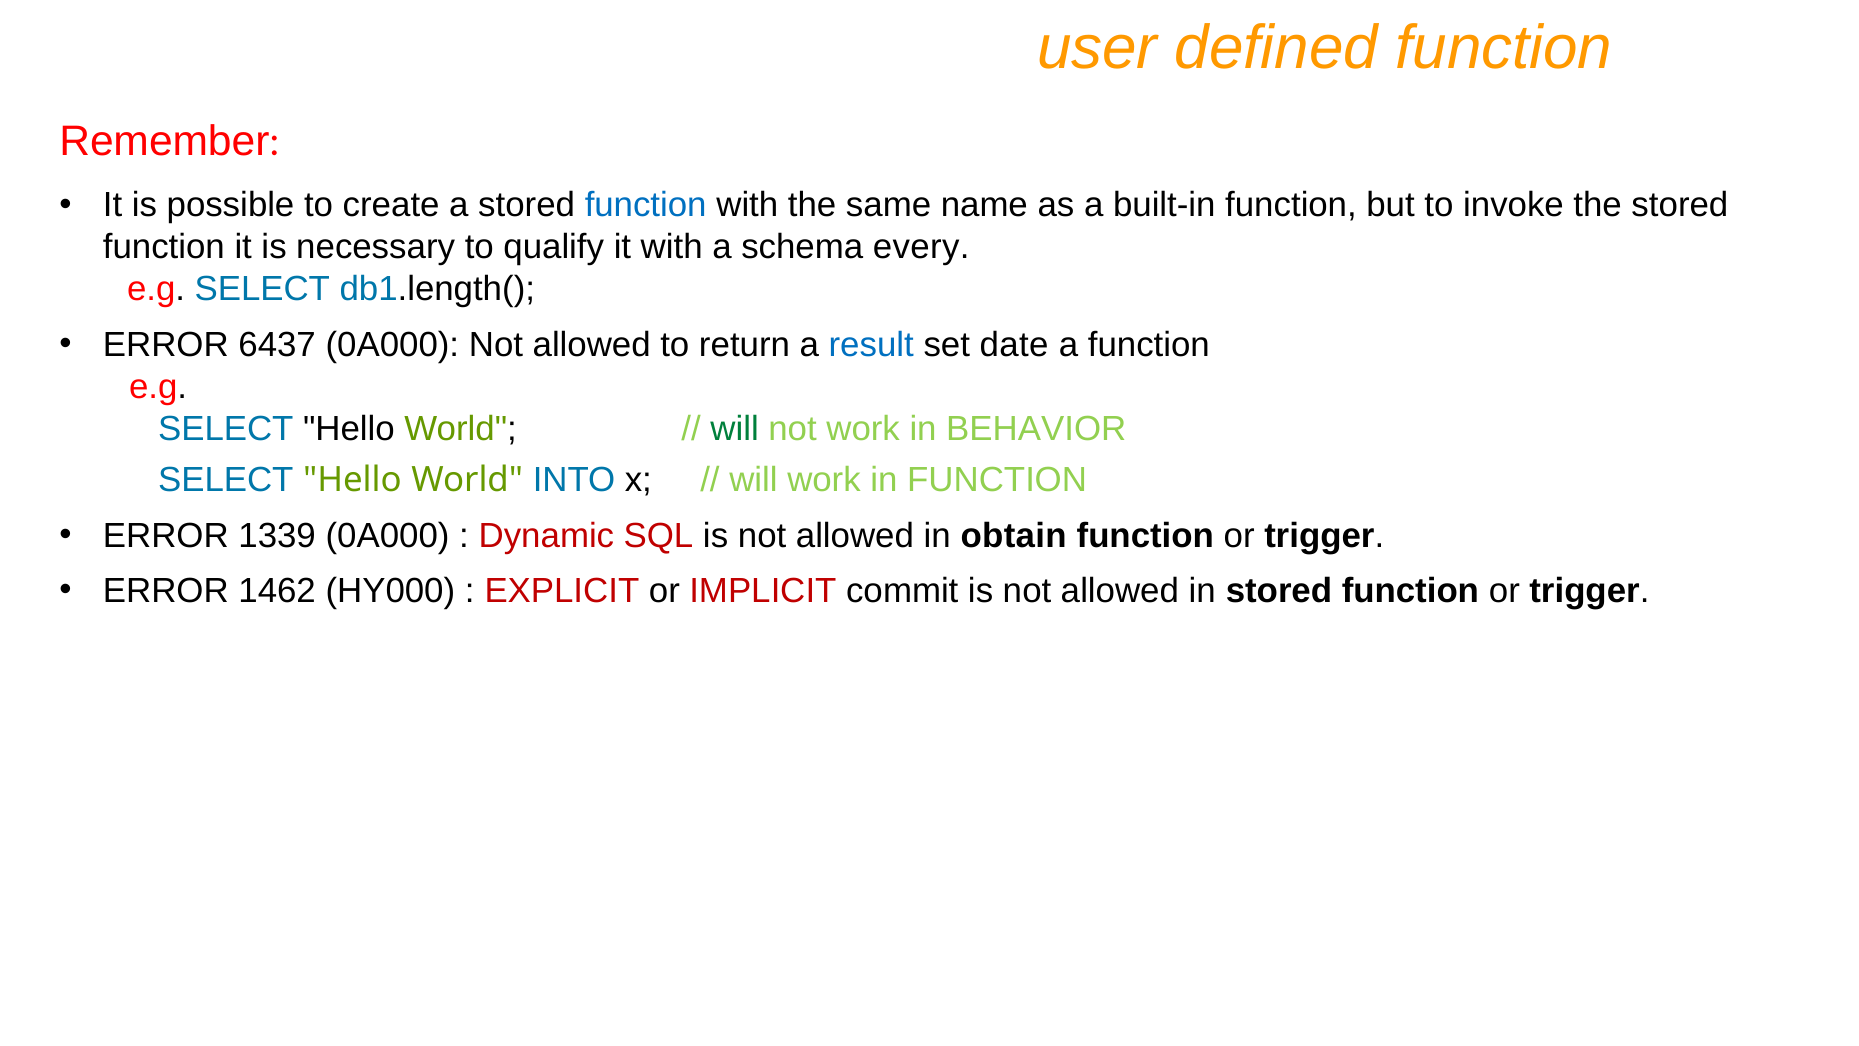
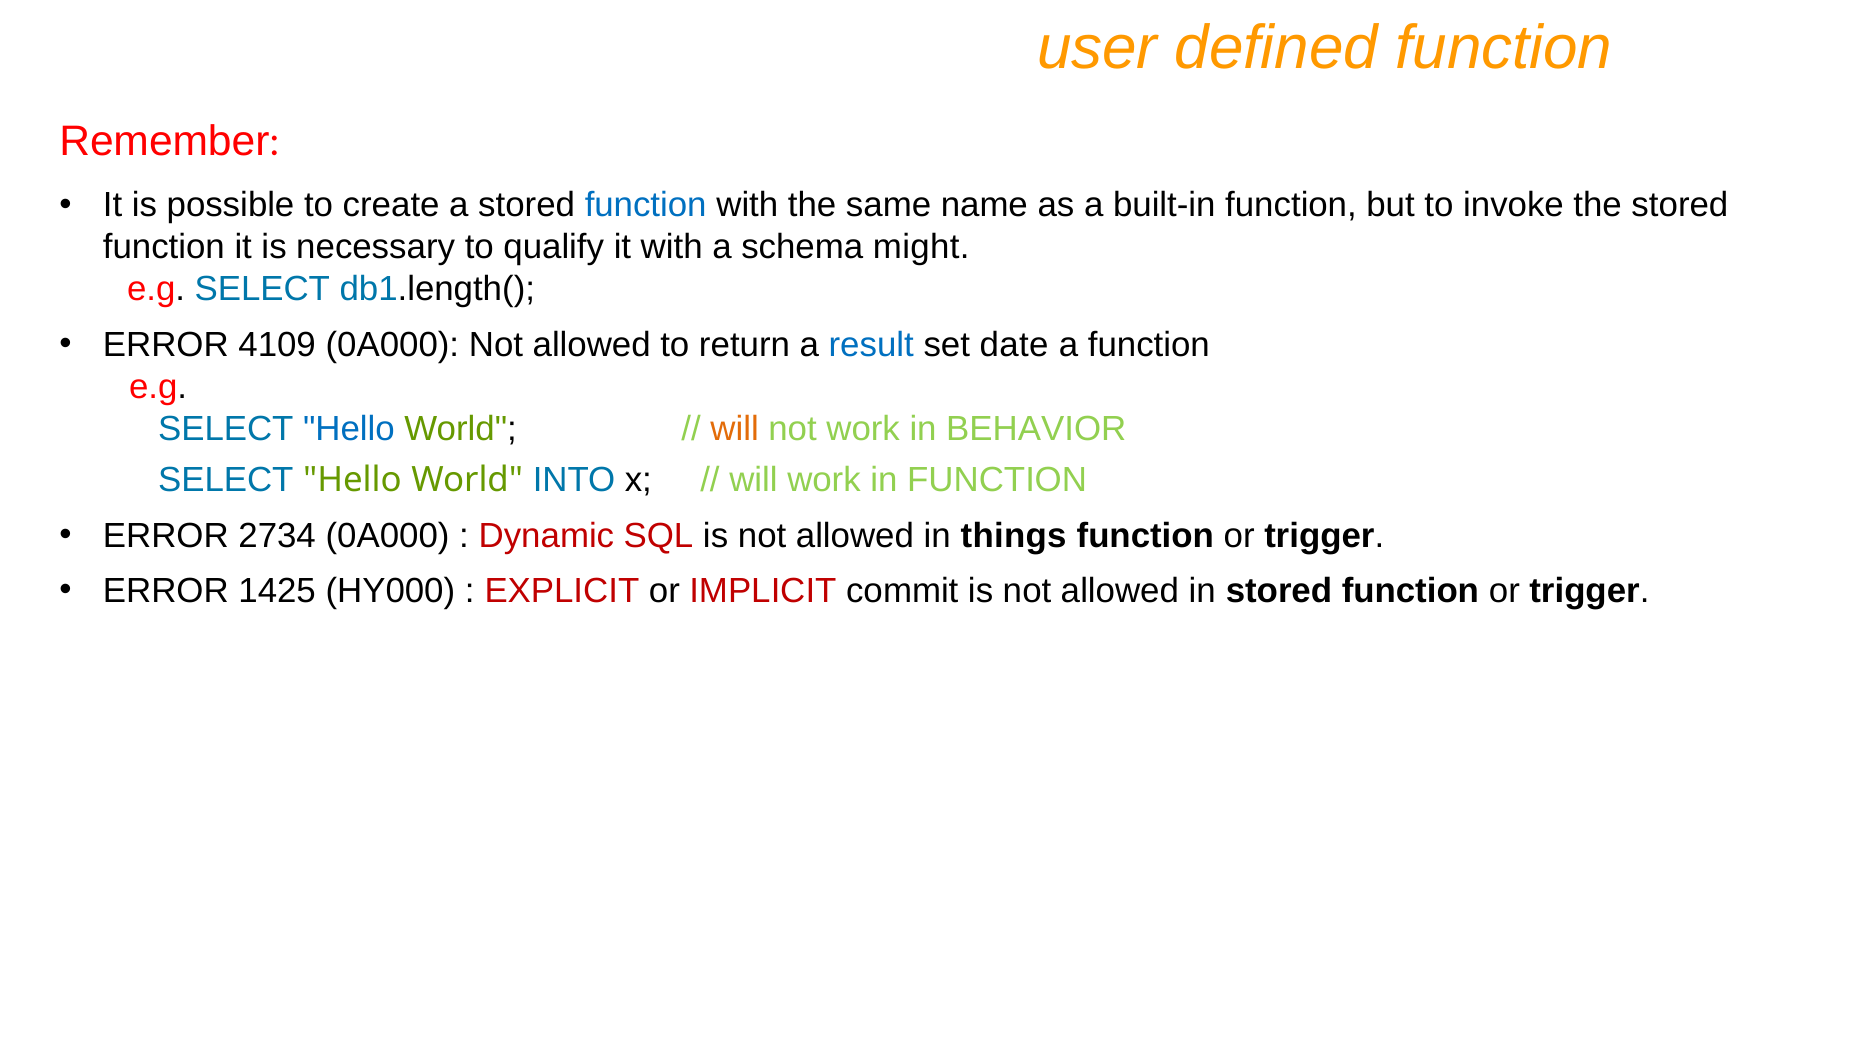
every: every -> might
6437: 6437 -> 4109
Hello at (349, 429) colour: black -> blue
will at (735, 429) colour: green -> orange
1339: 1339 -> 2734
obtain: obtain -> things
1462: 1462 -> 1425
